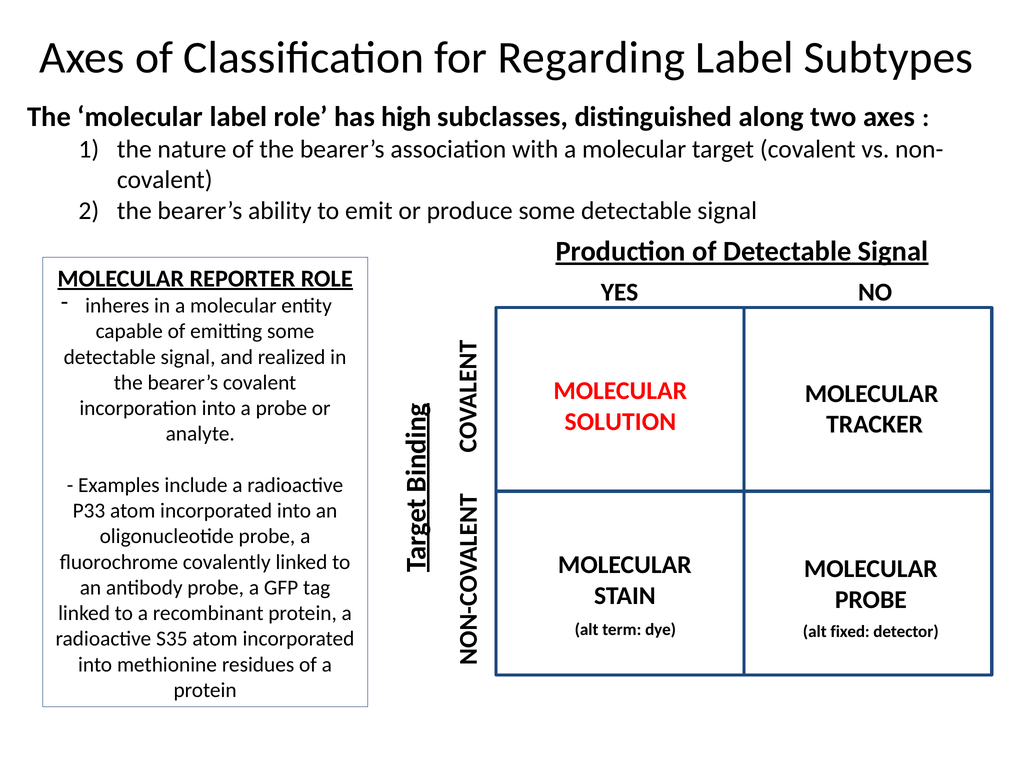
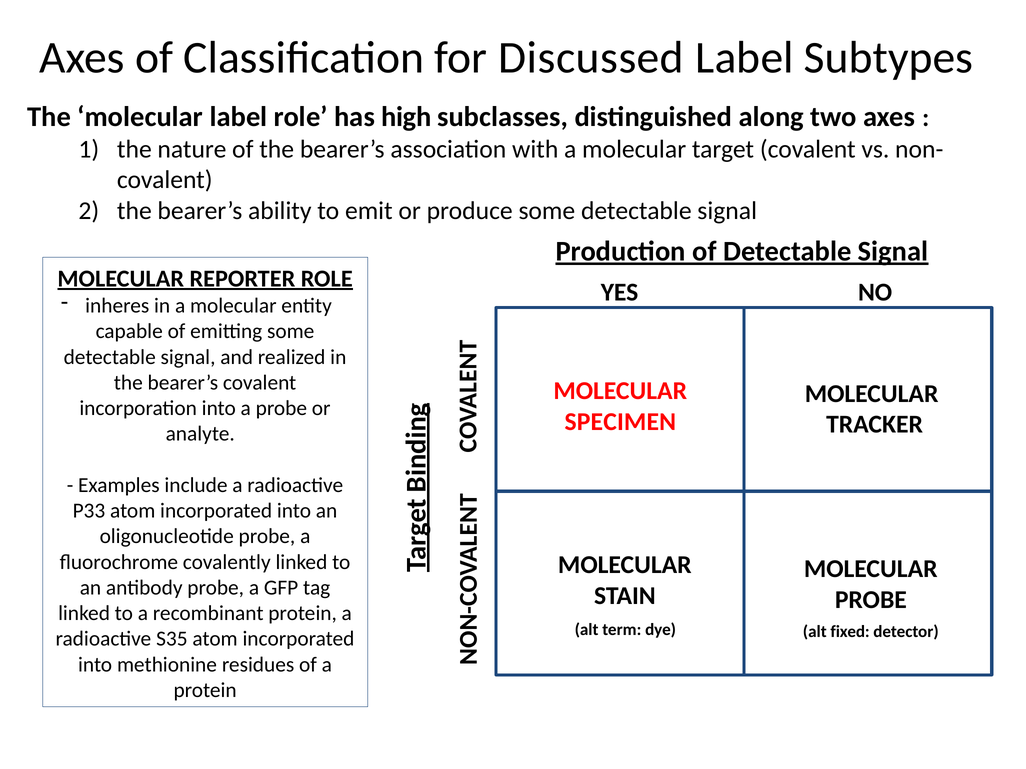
Regarding: Regarding -> Discussed
SOLUTION: SOLUTION -> SPECIMEN
